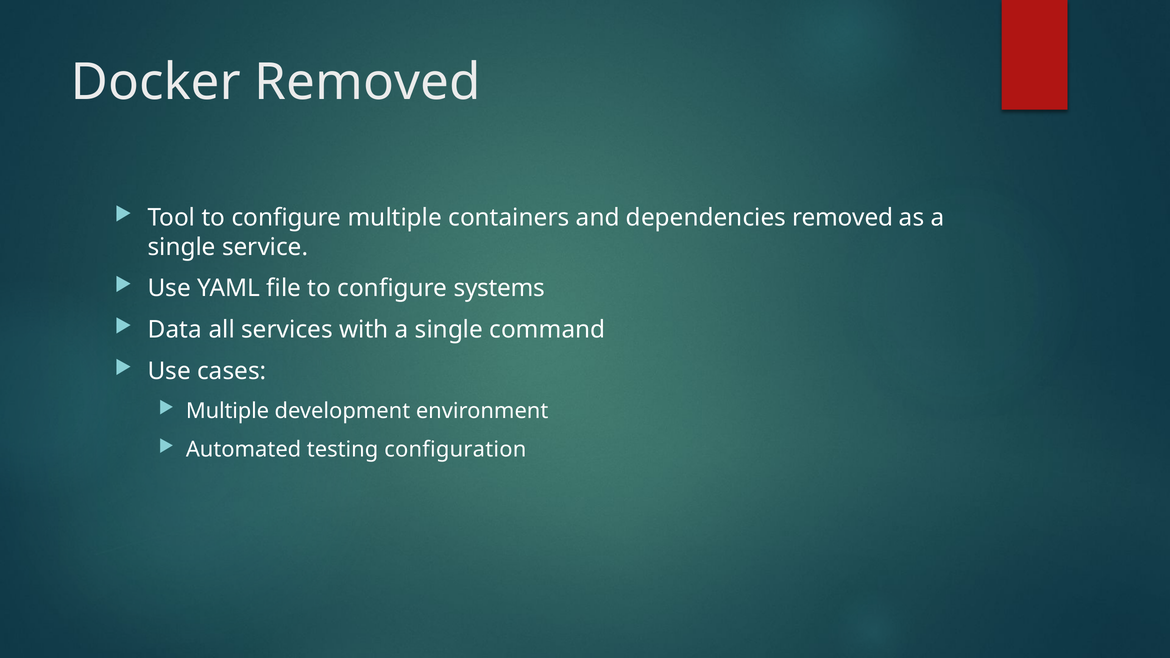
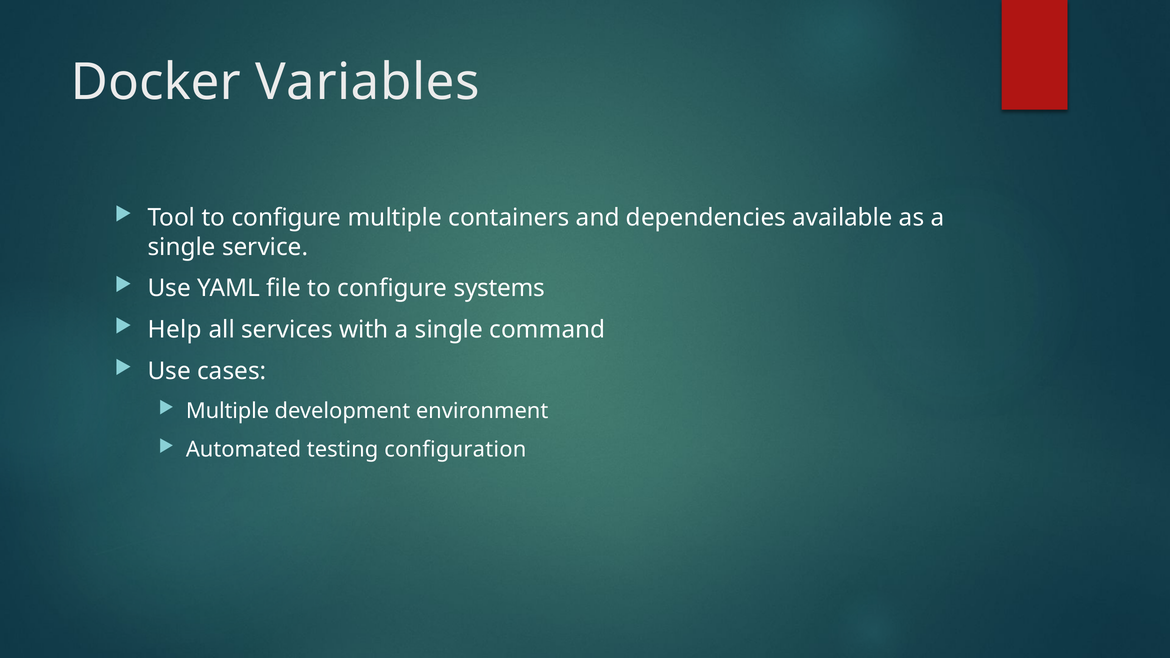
Docker Removed: Removed -> Variables
dependencies removed: removed -> available
Data: Data -> Help
